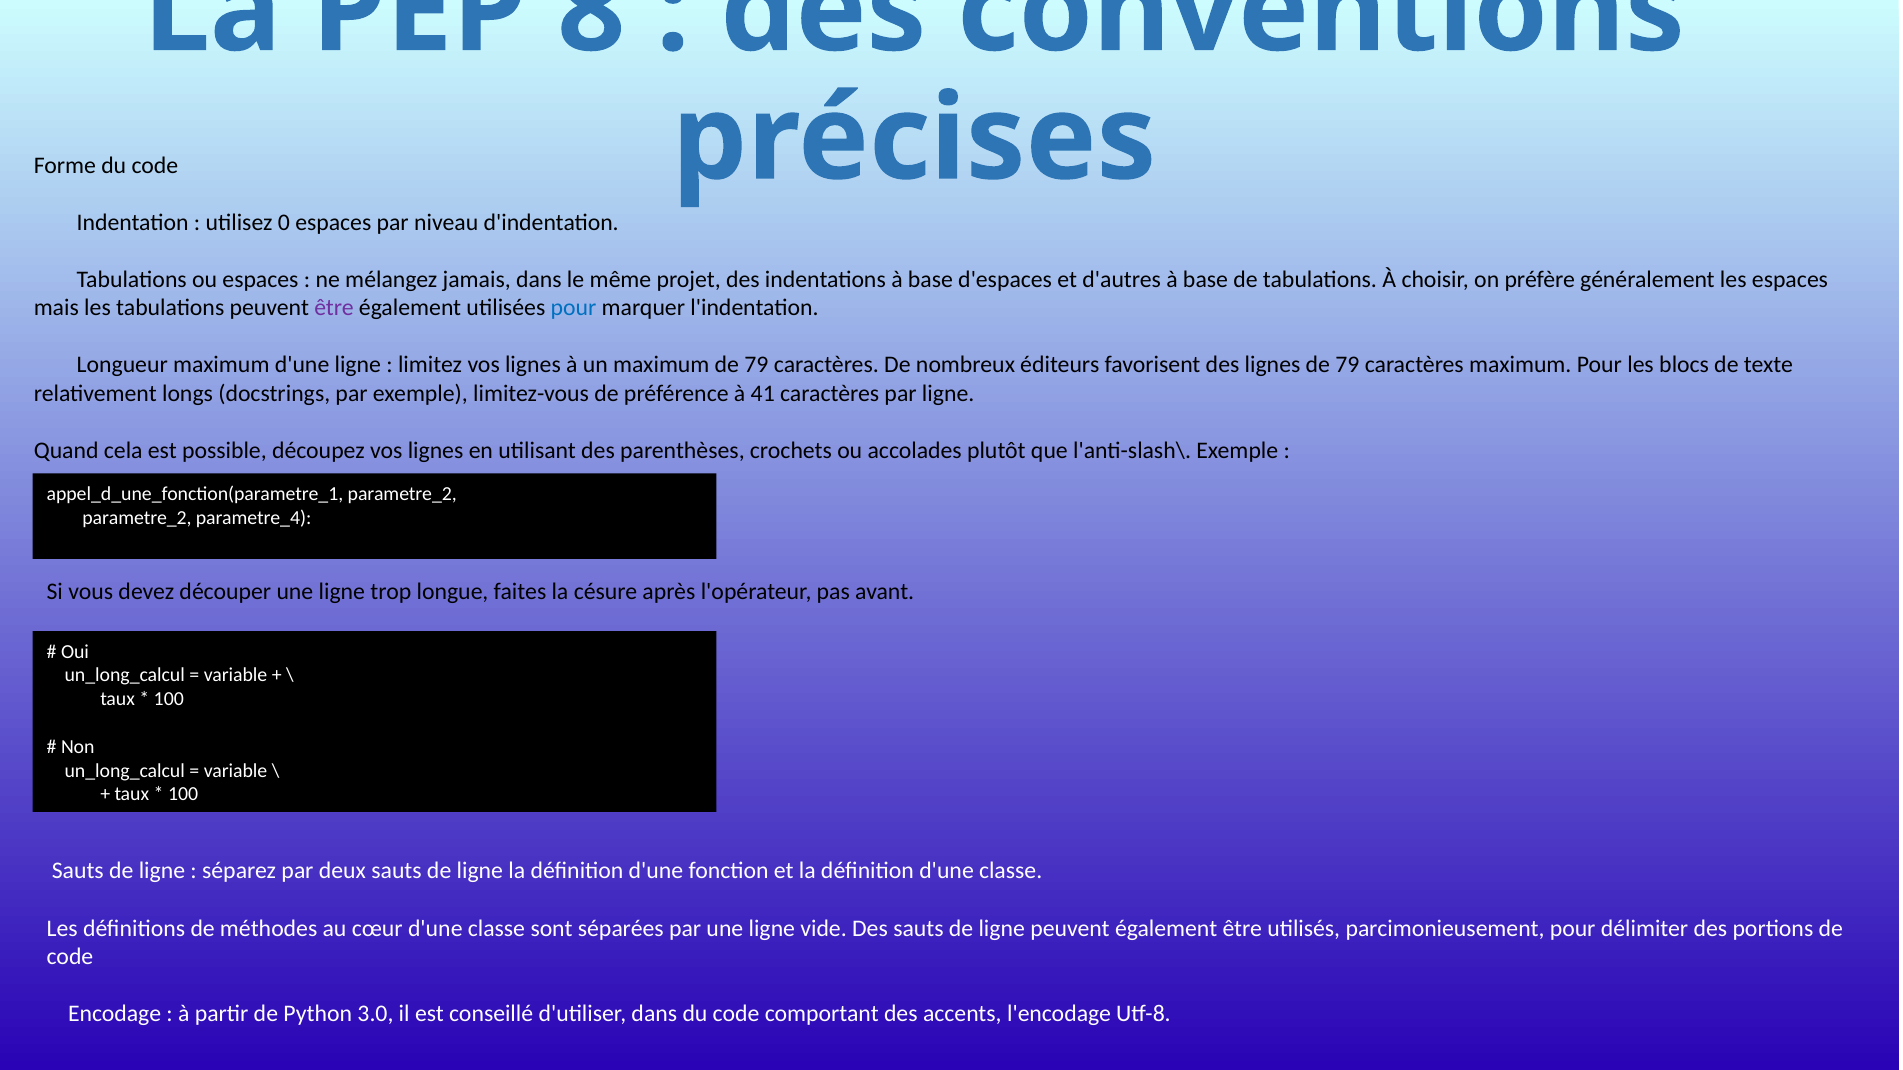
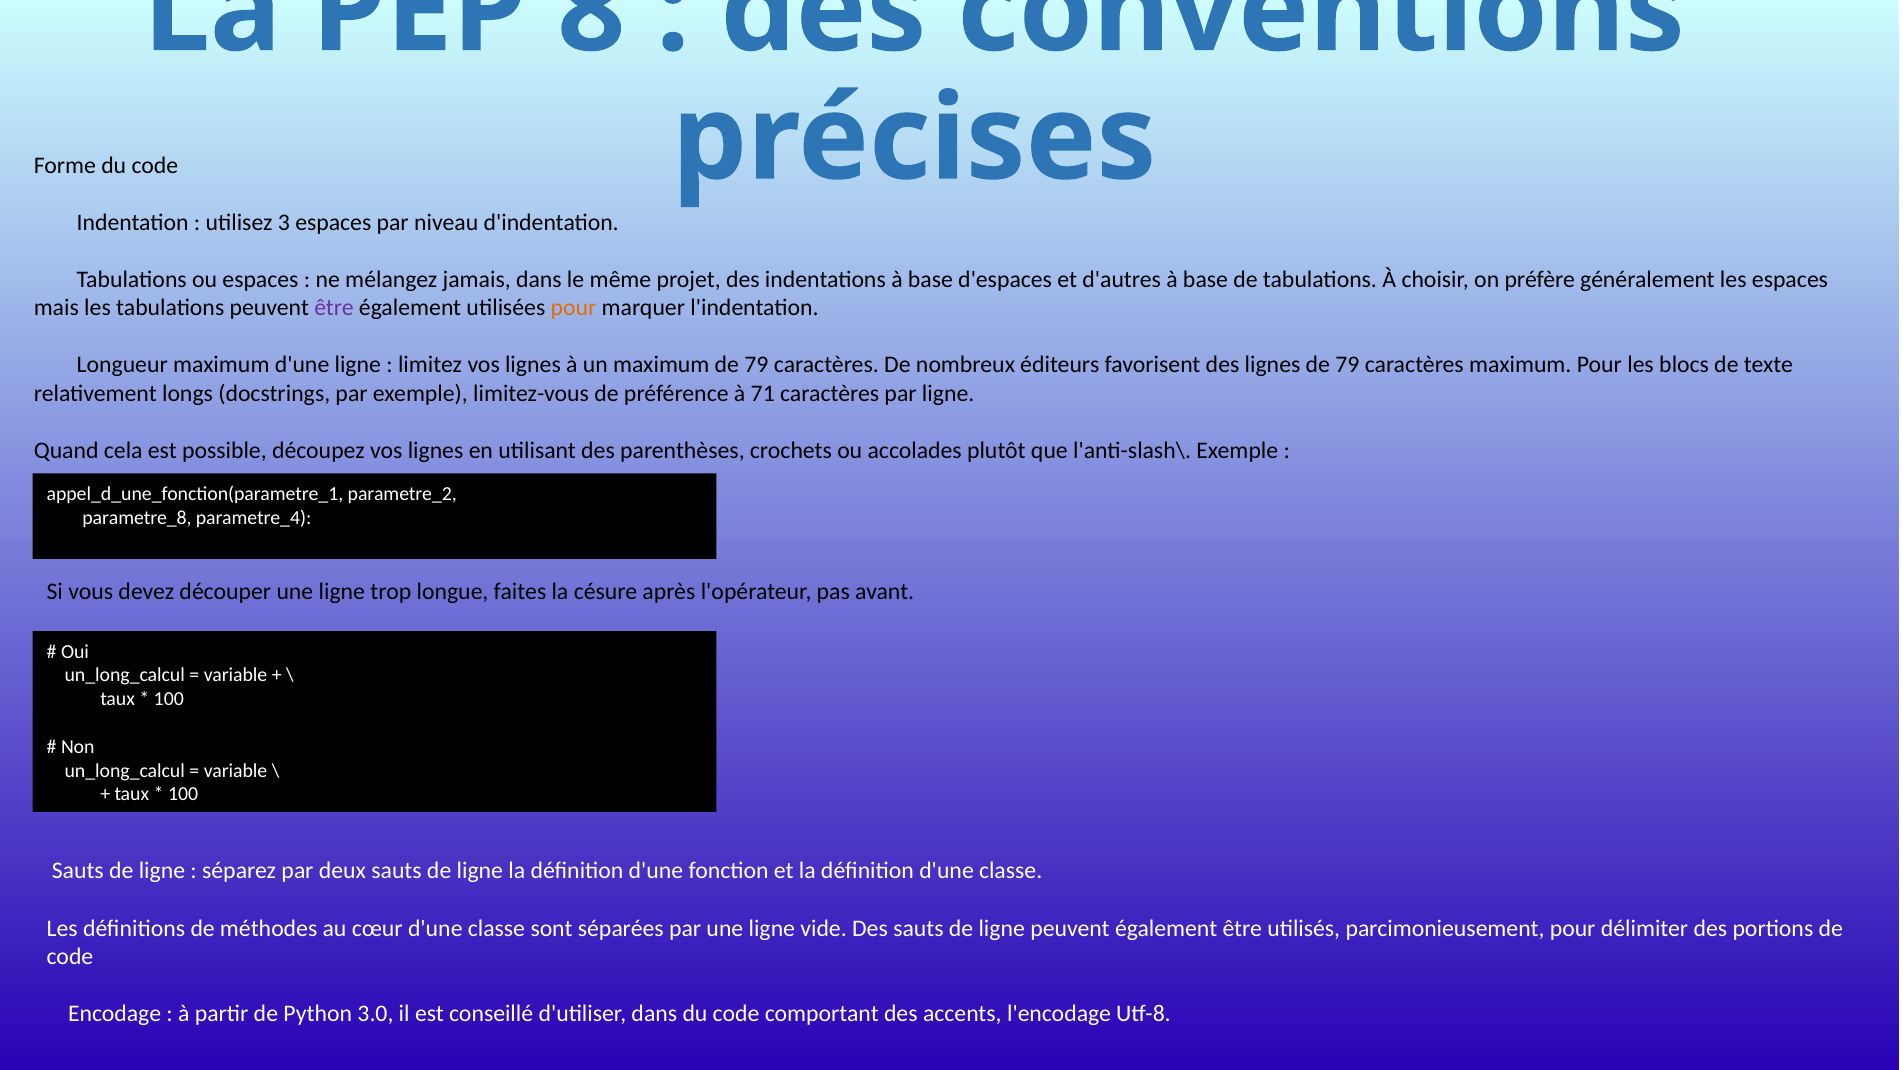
0: 0 -> 3
pour at (574, 308) colour: blue -> orange
41: 41 -> 71
parametre_2 at (137, 518): parametre_2 -> parametre_8
